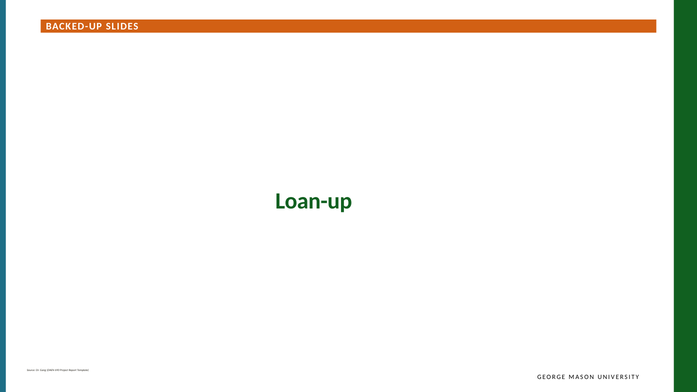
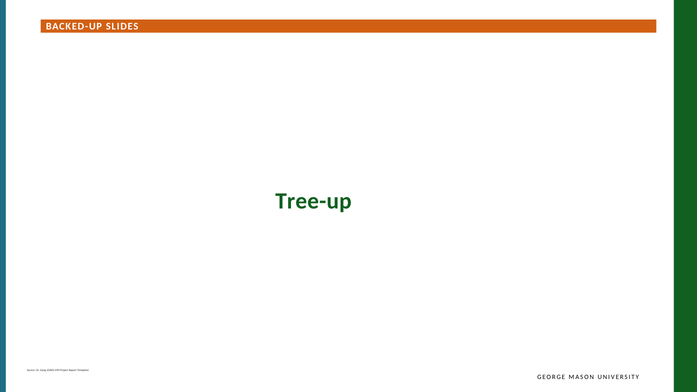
Loan-up: Loan-up -> Tree-up
